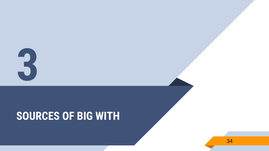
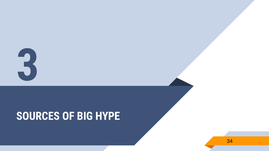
WITH: WITH -> HYPE
